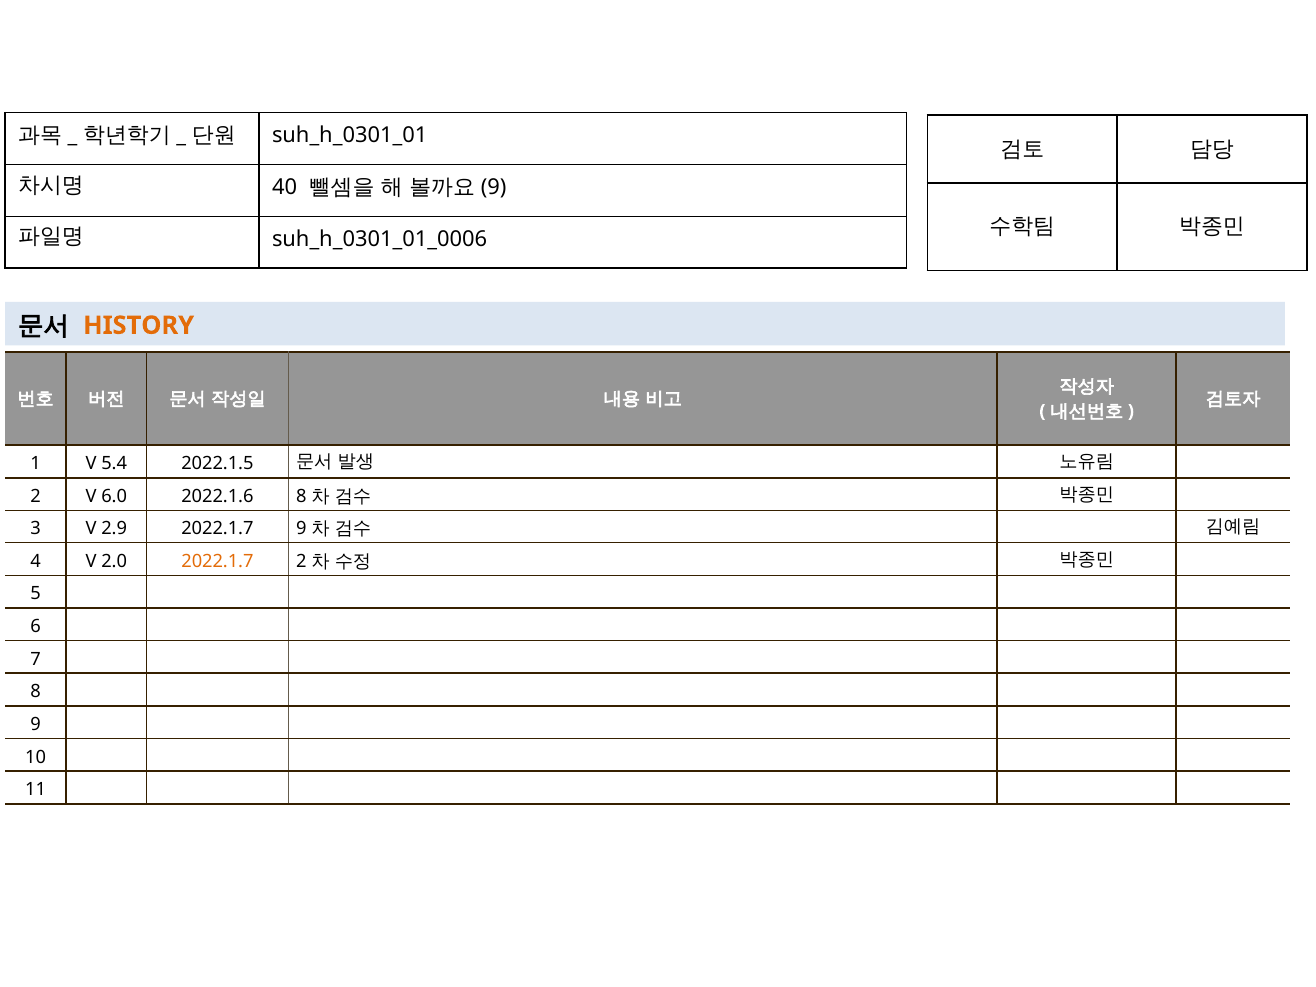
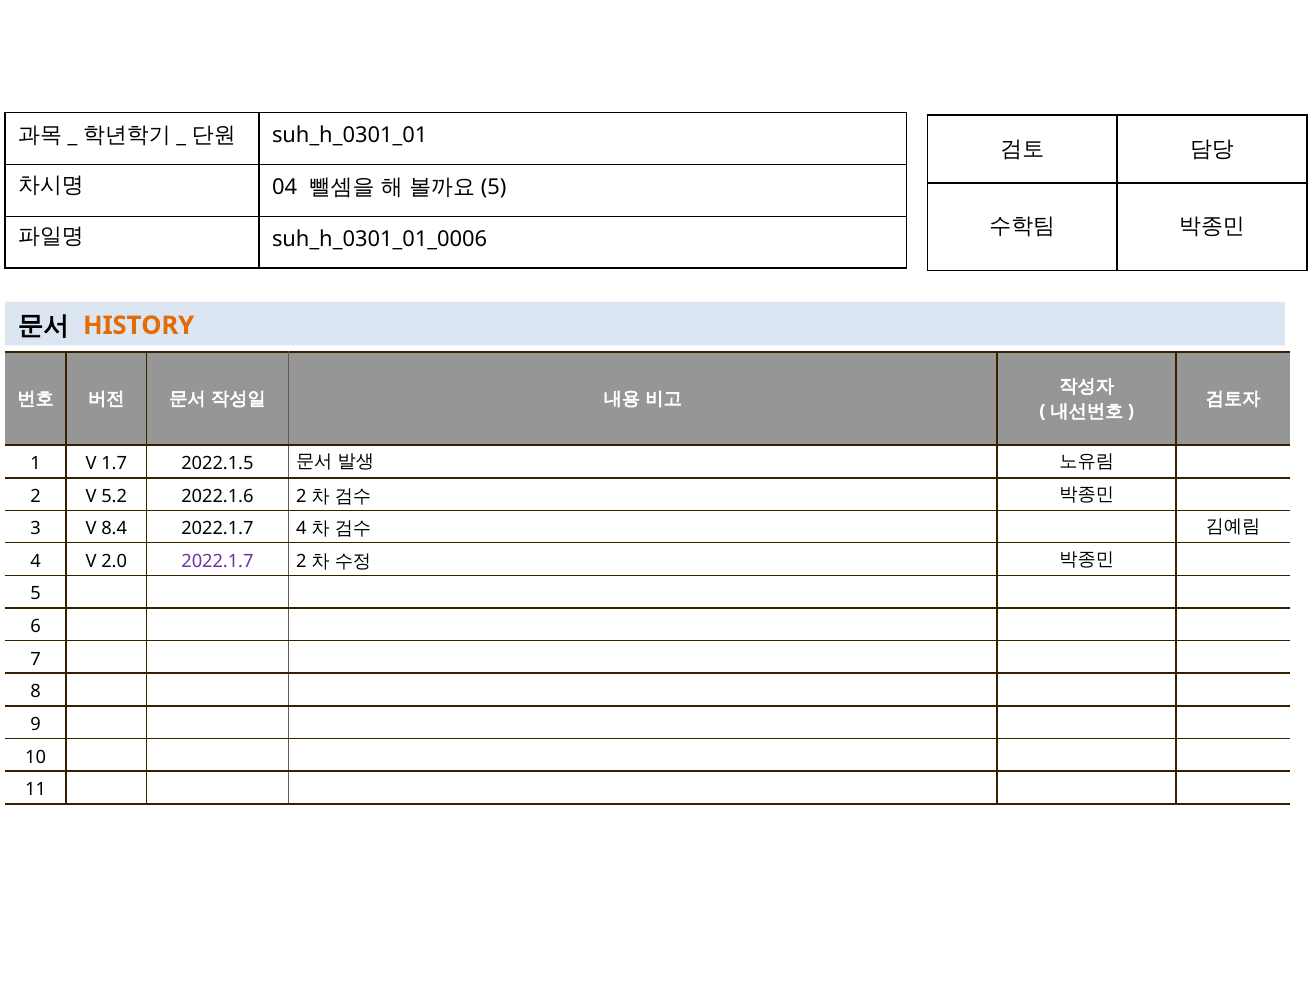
40: 40 -> 04
9 at (494, 187): 9 -> 5
5.4: 5.4 -> 1.7
6.0: 6.0 -> 5.2
2022.1.6 8: 8 -> 2
2.9: 2.9 -> 8.4
2022.1.7 9: 9 -> 4
2022.1.7 at (217, 561) colour: orange -> purple
